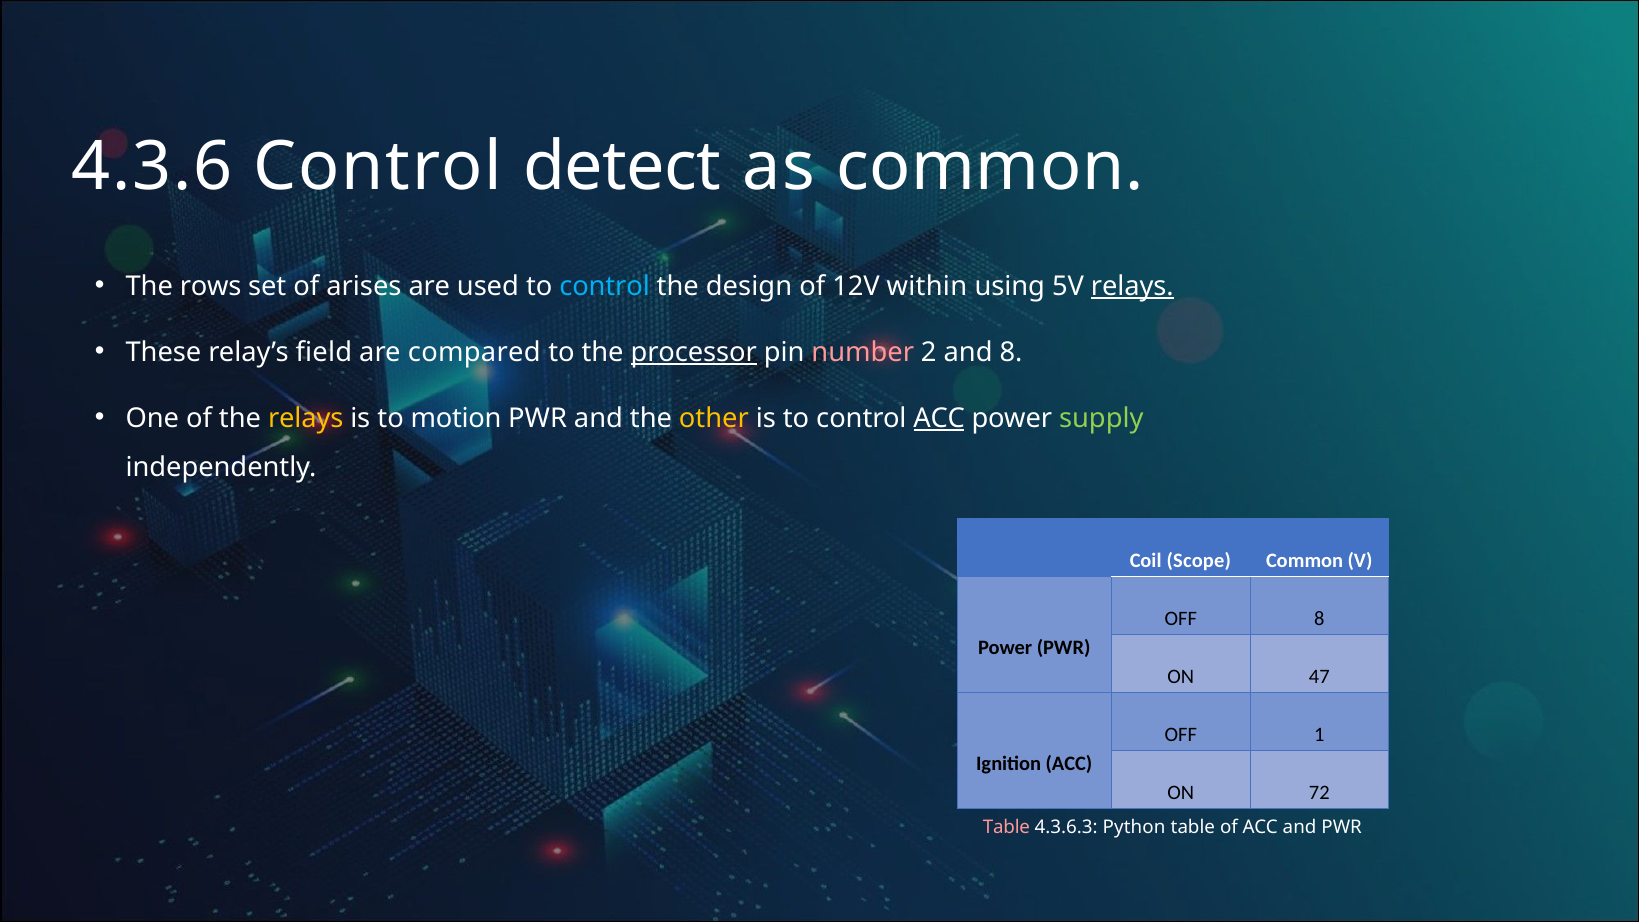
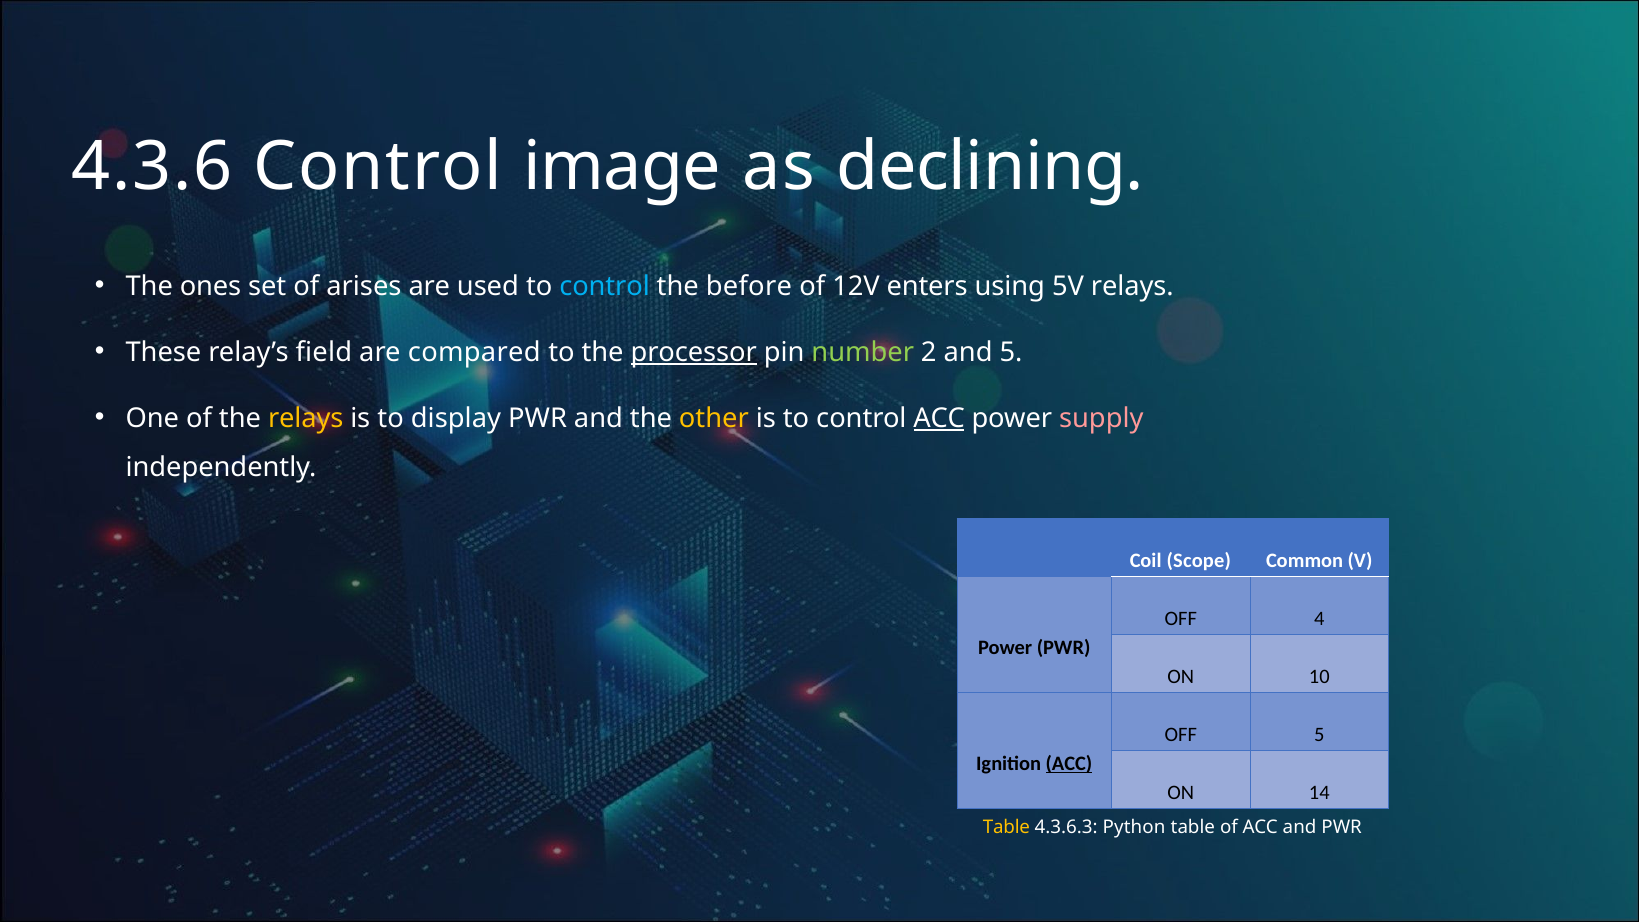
detect: detect -> image
as common: common -> declining
rows: rows -> ones
design: design -> before
within: within -> enters
relays at (1132, 286) underline: present -> none
number colour: pink -> light green
and 8: 8 -> 5
motion: motion -> display
supply colour: light green -> pink
OFF 8: 8 -> 4
47: 47 -> 10
OFF 1: 1 -> 5
ACC at (1069, 763) underline: none -> present
72: 72 -> 14
Table at (1006, 827) colour: pink -> yellow
